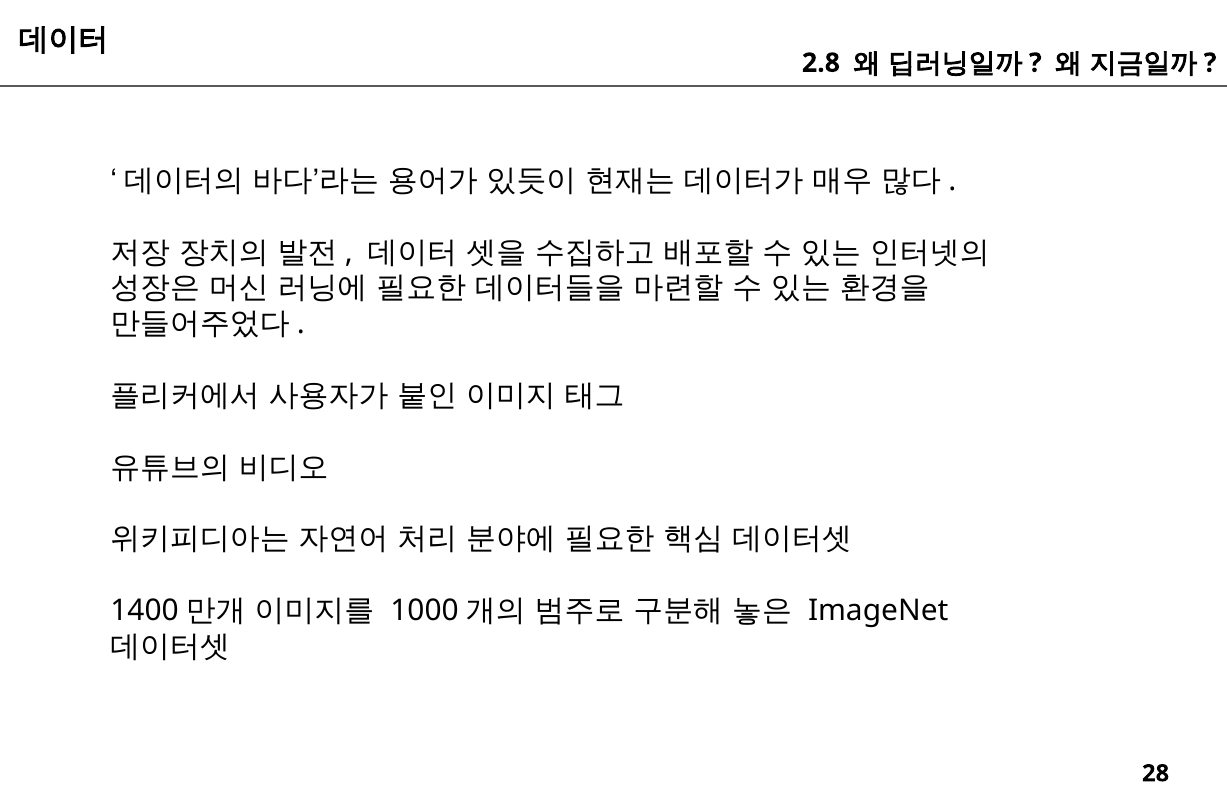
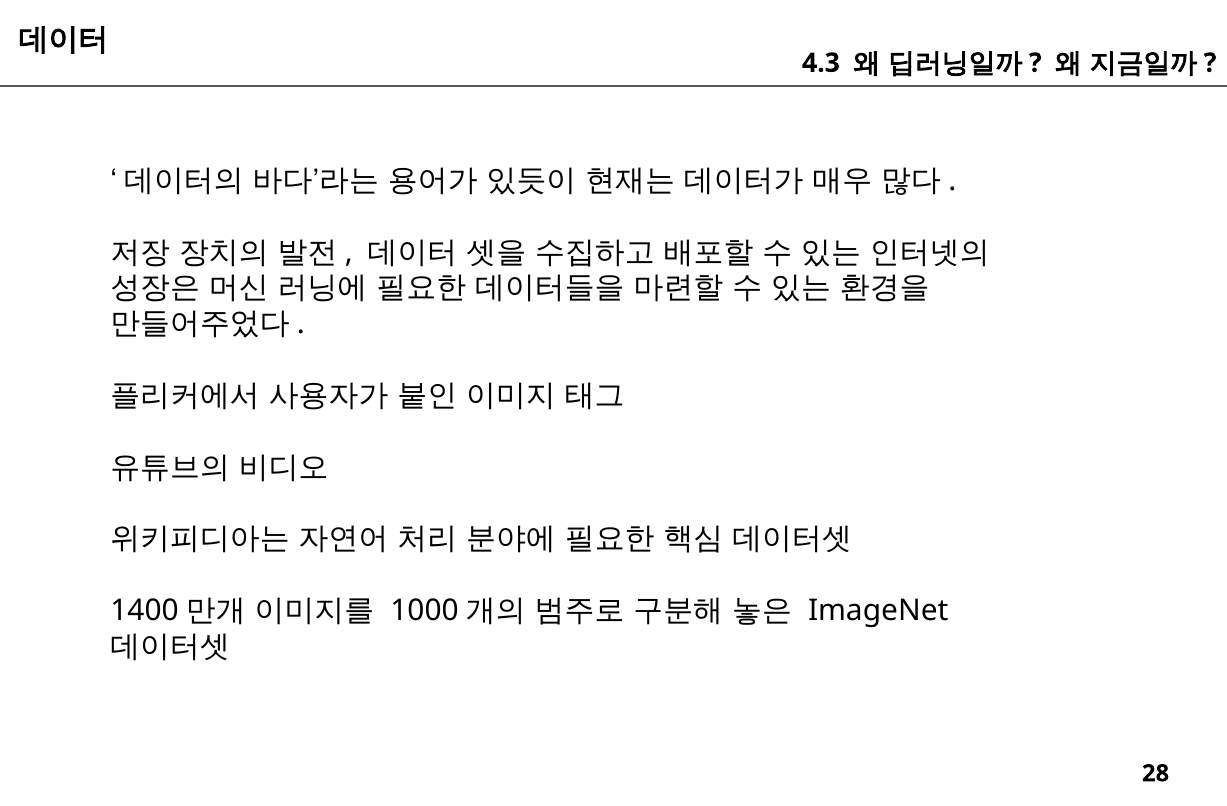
2.8: 2.8 -> 4.3
